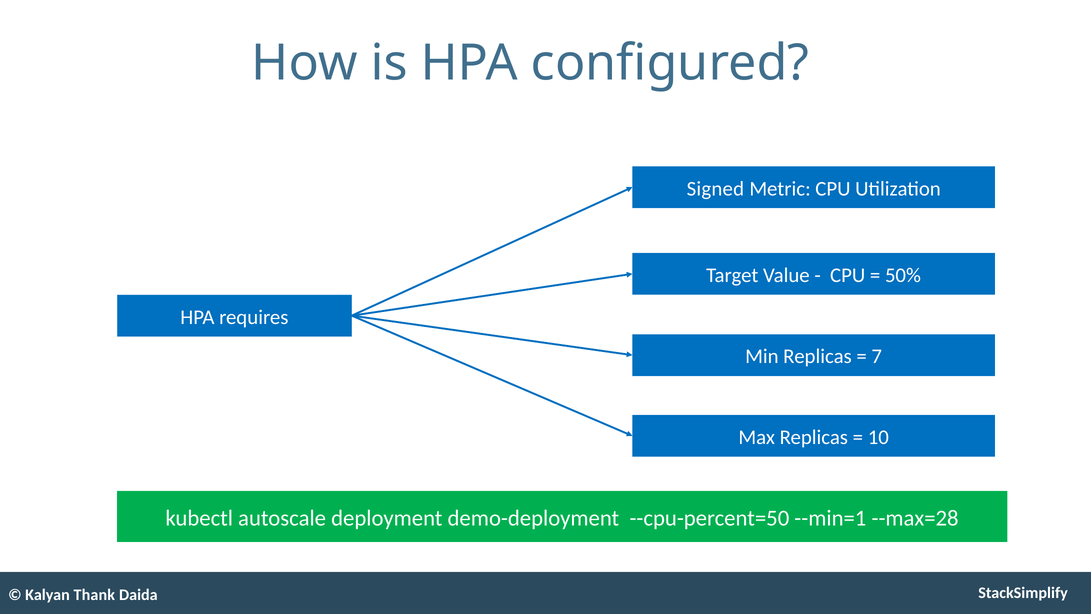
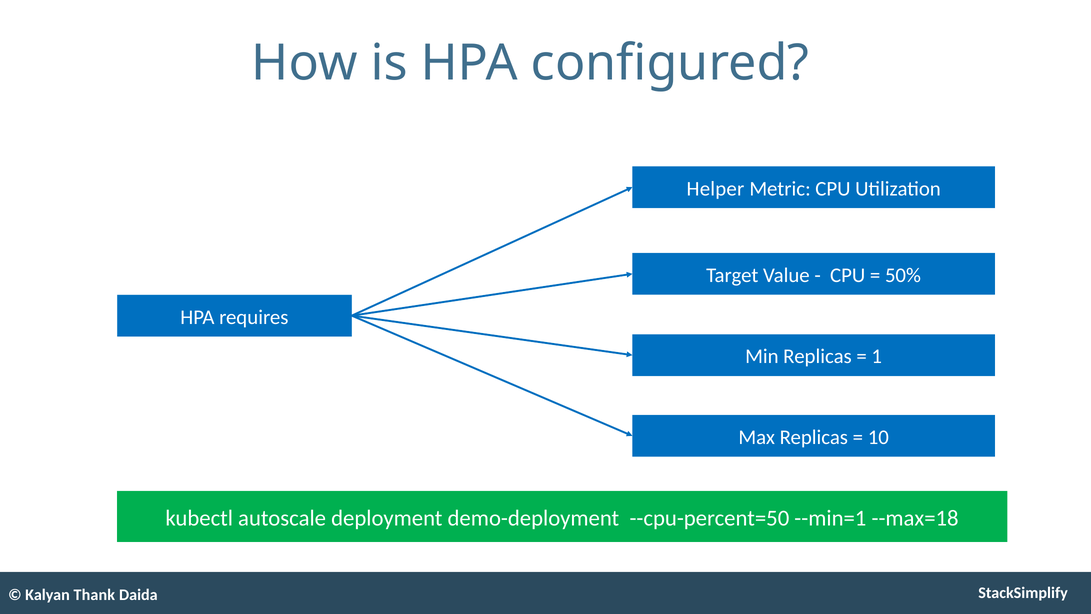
Signed: Signed -> Helper
7: 7 -> 1
--max=28: --max=28 -> --max=18
